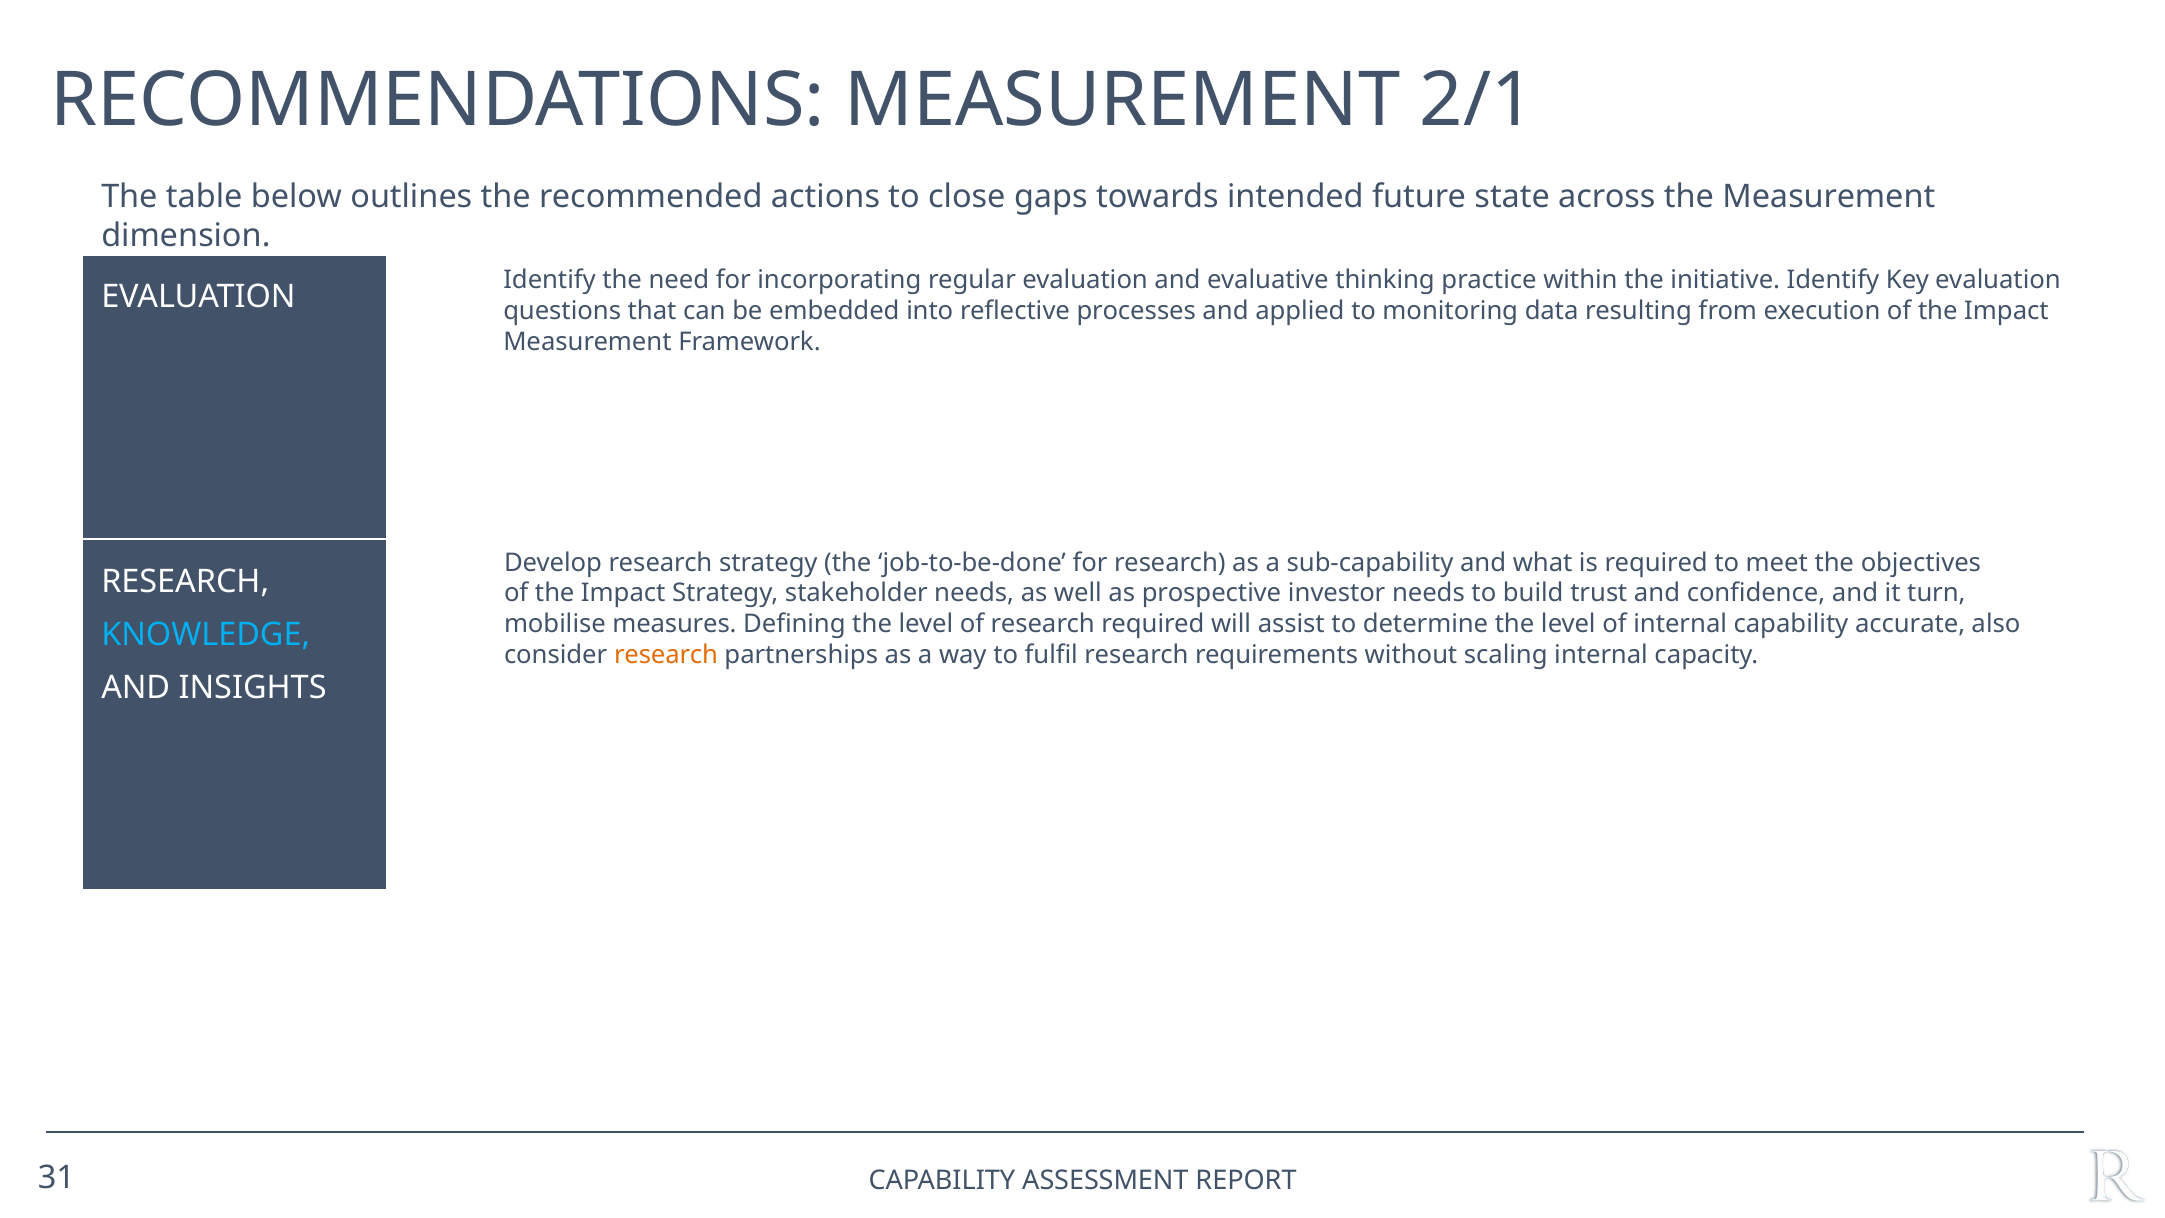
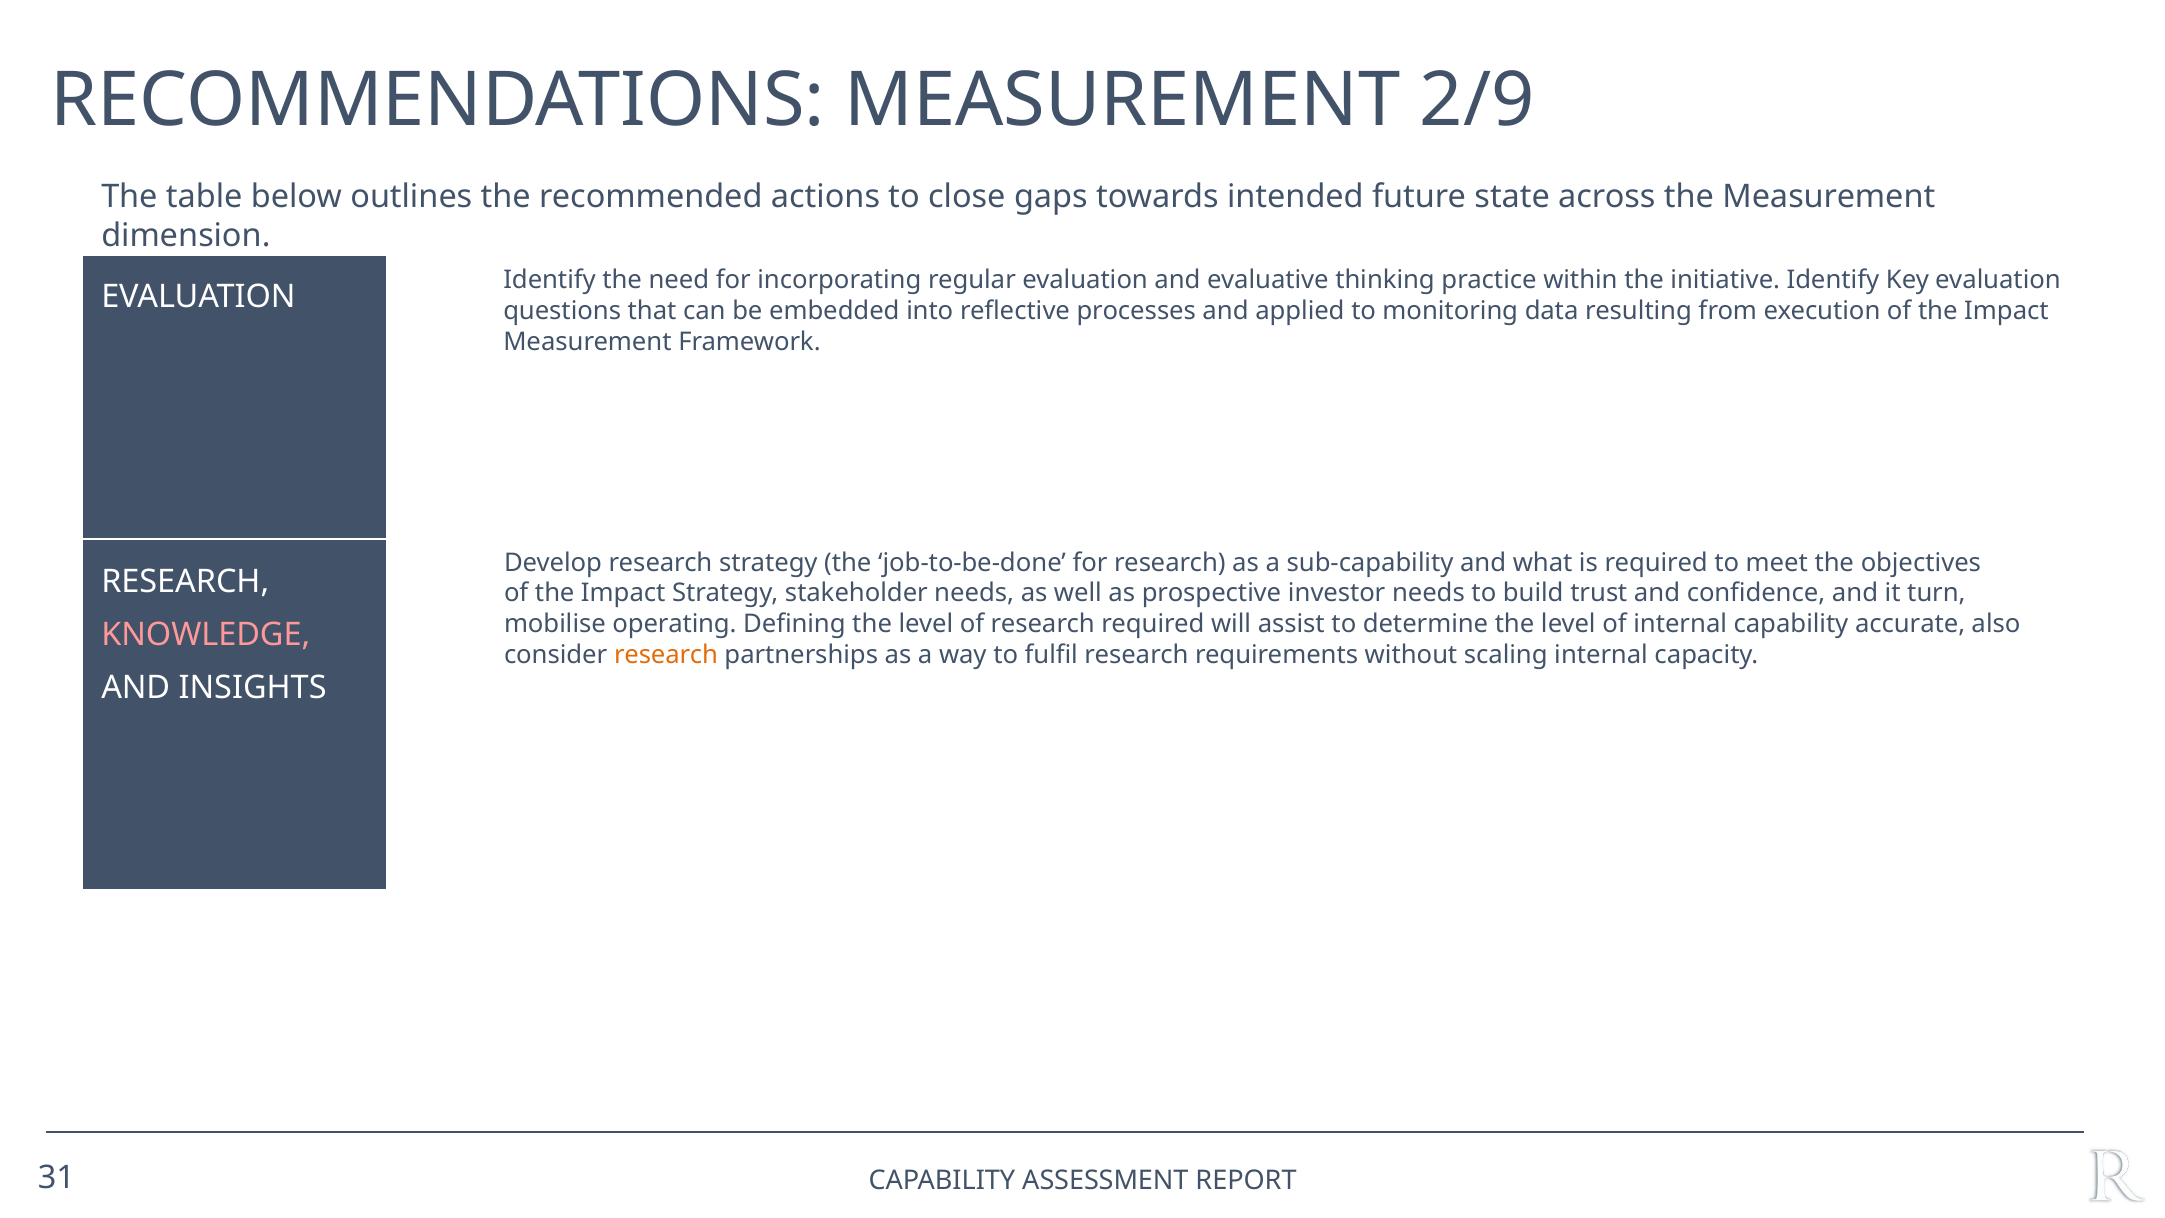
2/1: 2/1 -> 2/9
measures: measures -> operating
KNOWLEDGE colour: light blue -> pink
